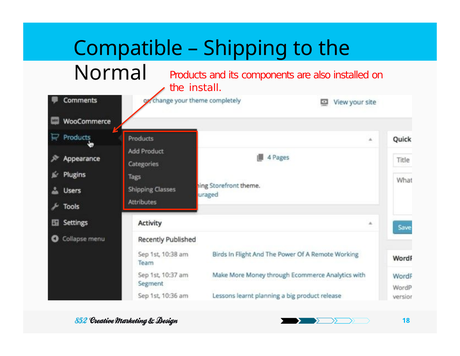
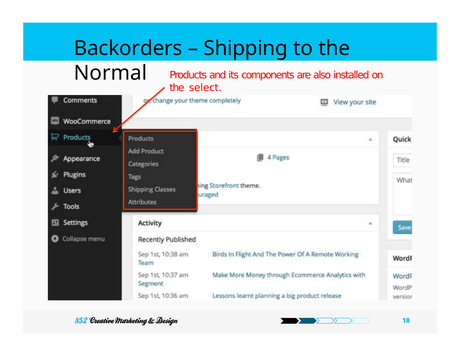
Compatible: Compatible -> Backorders
install: install -> select
